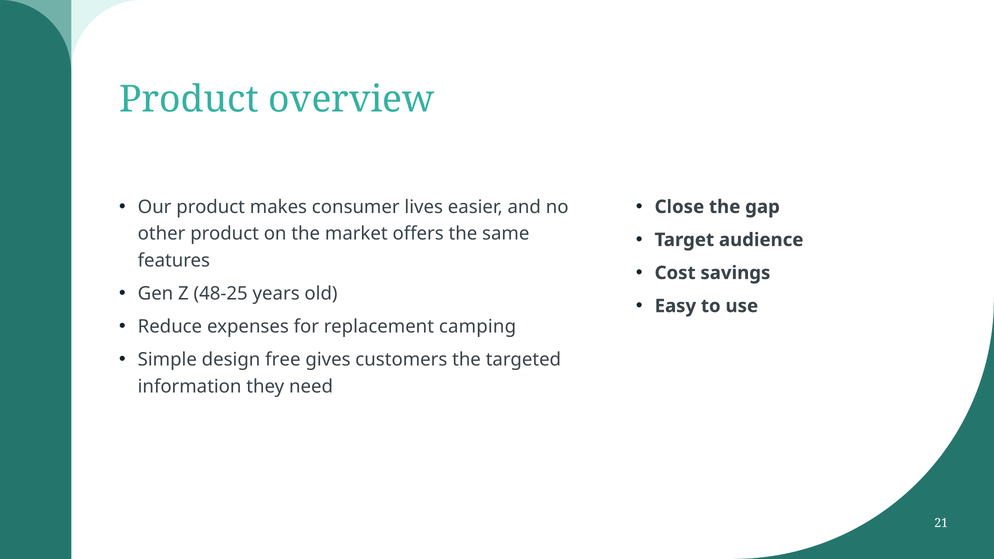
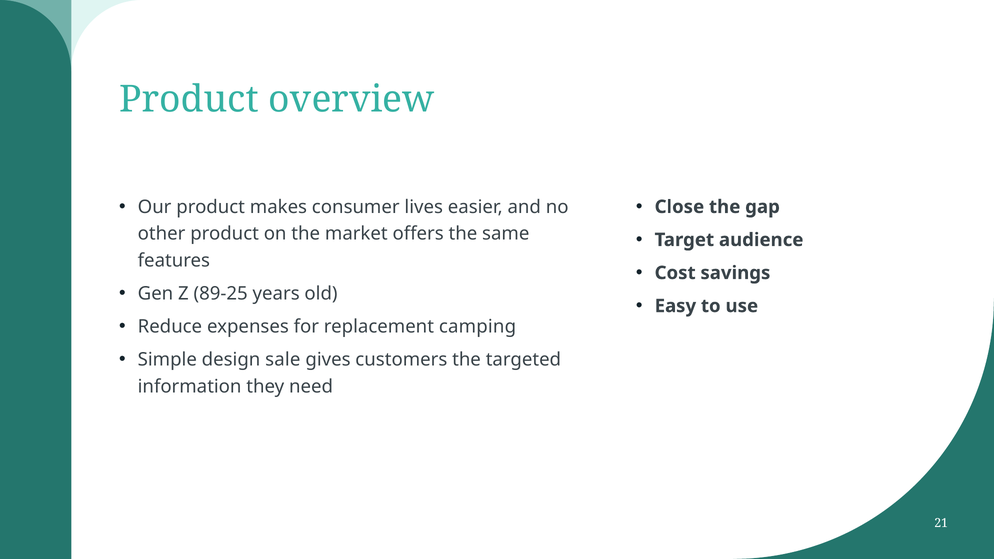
48-25: 48-25 -> 89-25
free: free -> sale
